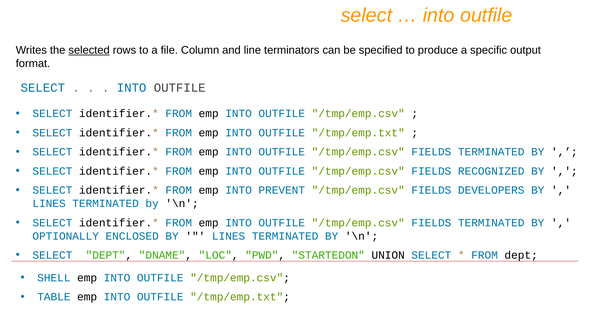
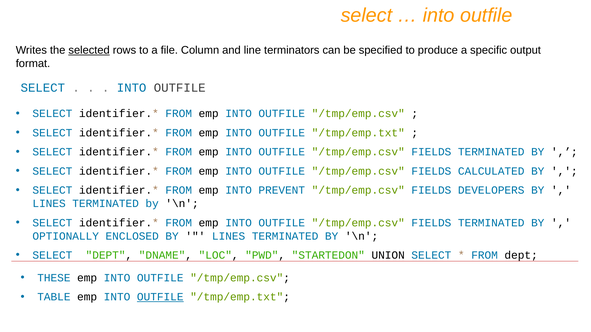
RECOGNIZED: RECOGNIZED -> CALCULATED
SHELL: SHELL -> THESE
OUTFILE at (160, 297) underline: none -> present
